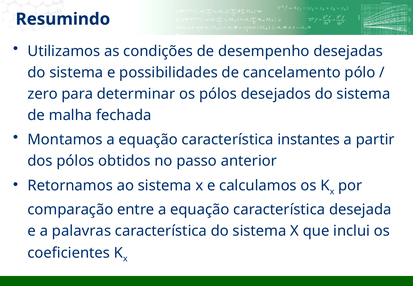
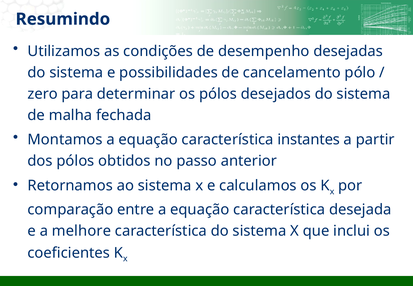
palavras: palavras -> melhore
